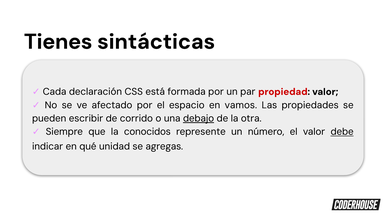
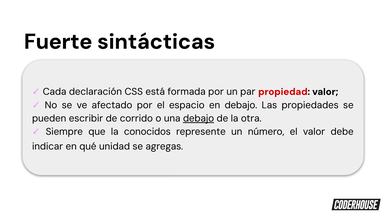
Tienes: Tienes -> Fuerte
en vamos: vamos -> debajo
debe underline: present -> none
